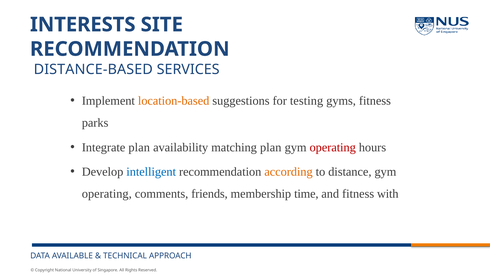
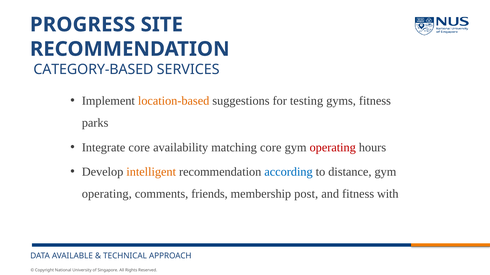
INTERESTS: INTERESTS -> PROGRESS
DISTANCE-BASED: DISTANCE-BASED -> CATEGORY-BASED
Integrate plan: plan -> core
matching plan: plan -> core
intelligent colour: blue -> orange
according colour: orange -> blue
time: time -> post
